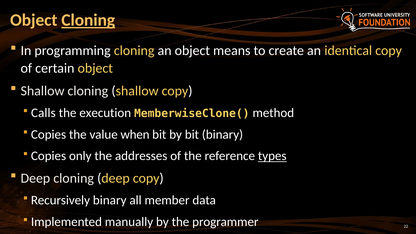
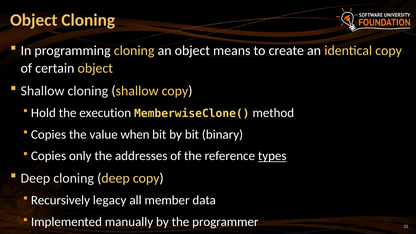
Cloning at (88, 20) underline: present -> none
Calls: Calls -> Hold
Recursively binary: binary -> legacy
